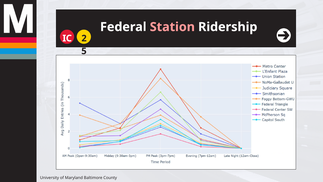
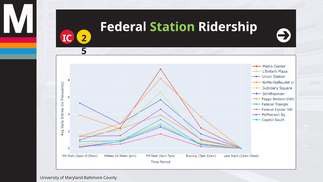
Station colour: pink -> light green
